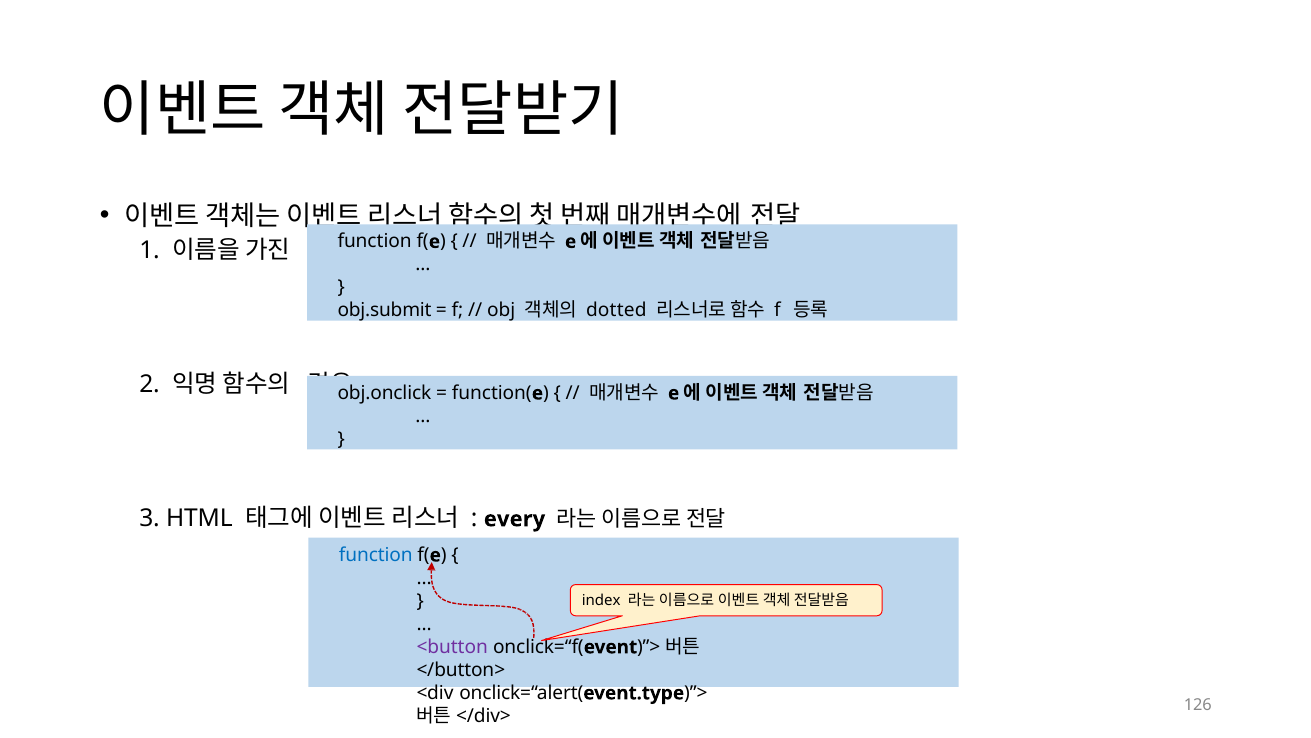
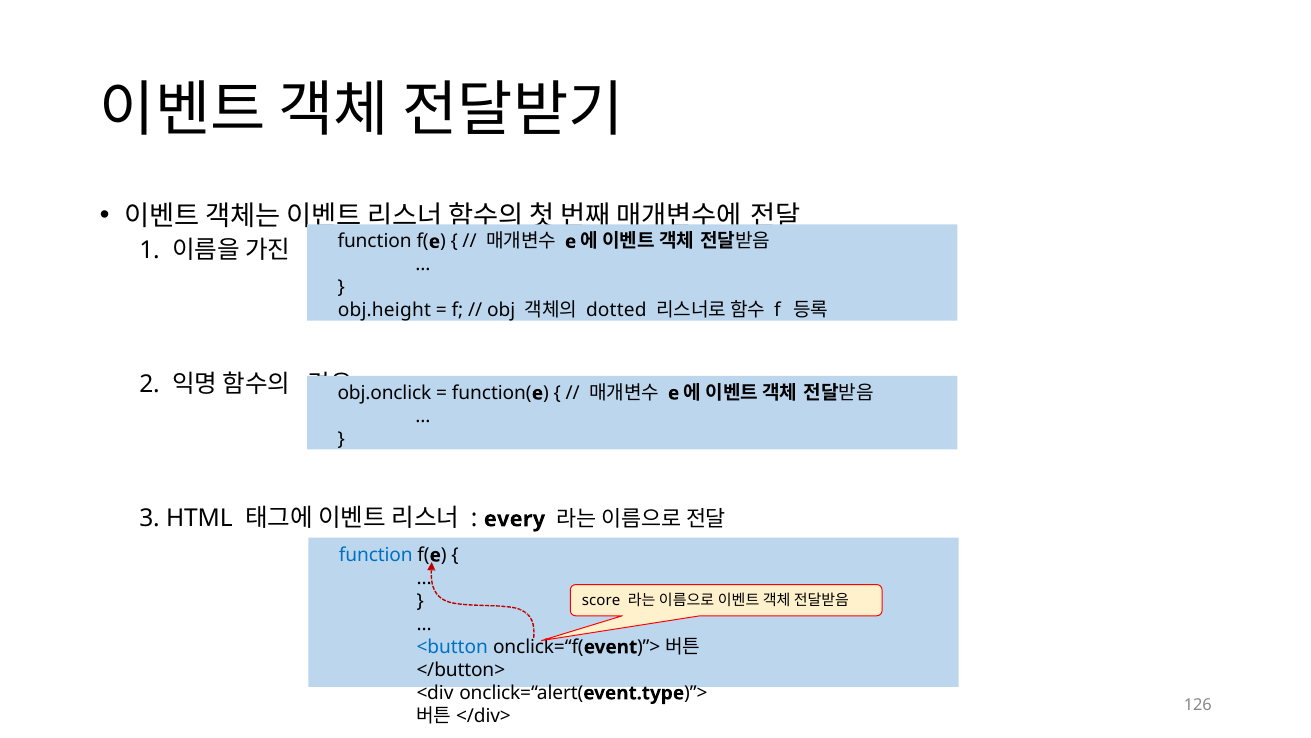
obj.submit: obj.submit -> obj.height
index: index -> score
<button colour: purple -> blue
